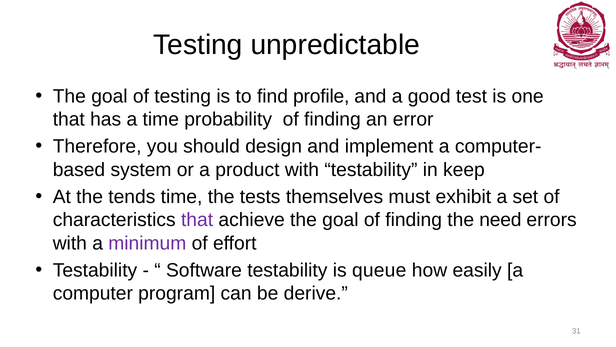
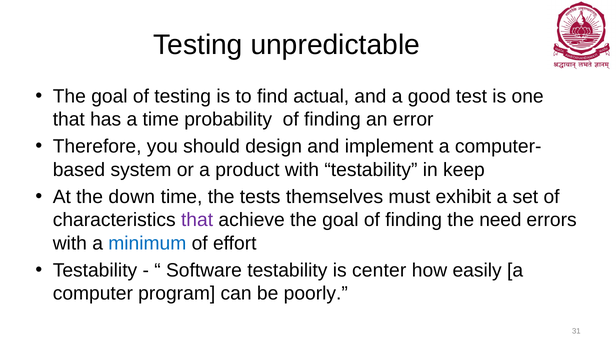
profile: profile -> actual
tends: tends -> down
minimum colour: purple -> blue
queue: queue -> center
derive: derive -> poorly
